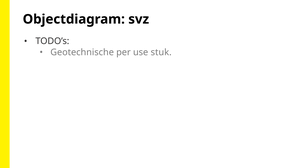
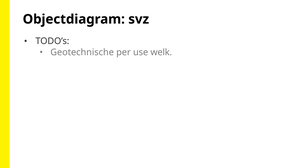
stuk: stuk -> welk
